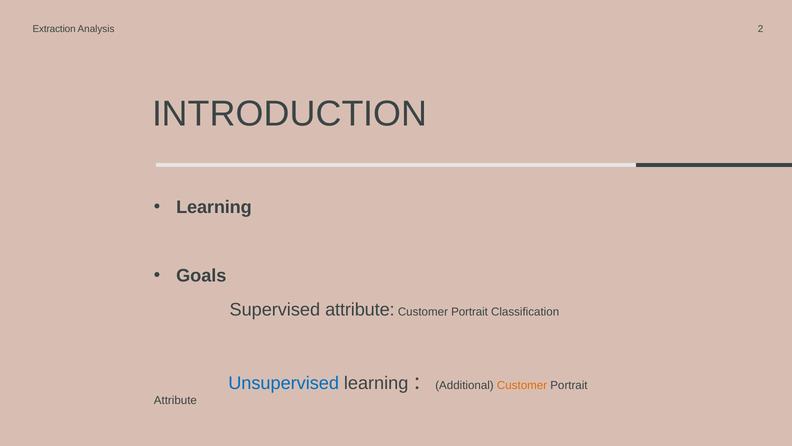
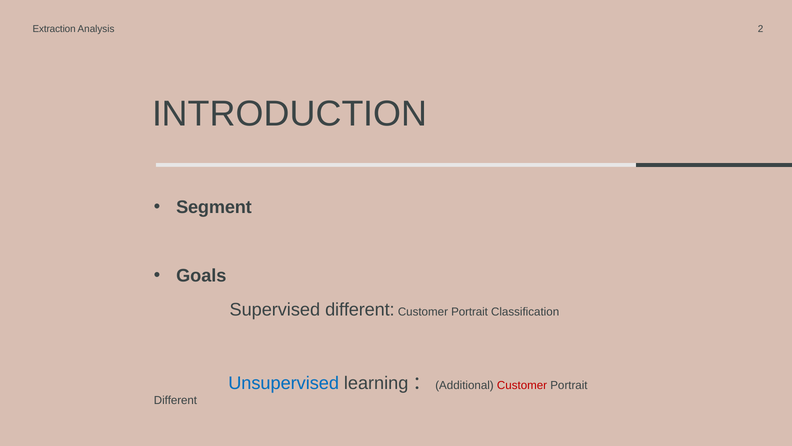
Learning: Learning -> Segment
Supervised attribute: attribute -> different
Customer at (522, 385) colour: orange -> red
Attribute at (175, 400): Attribute -> Different
